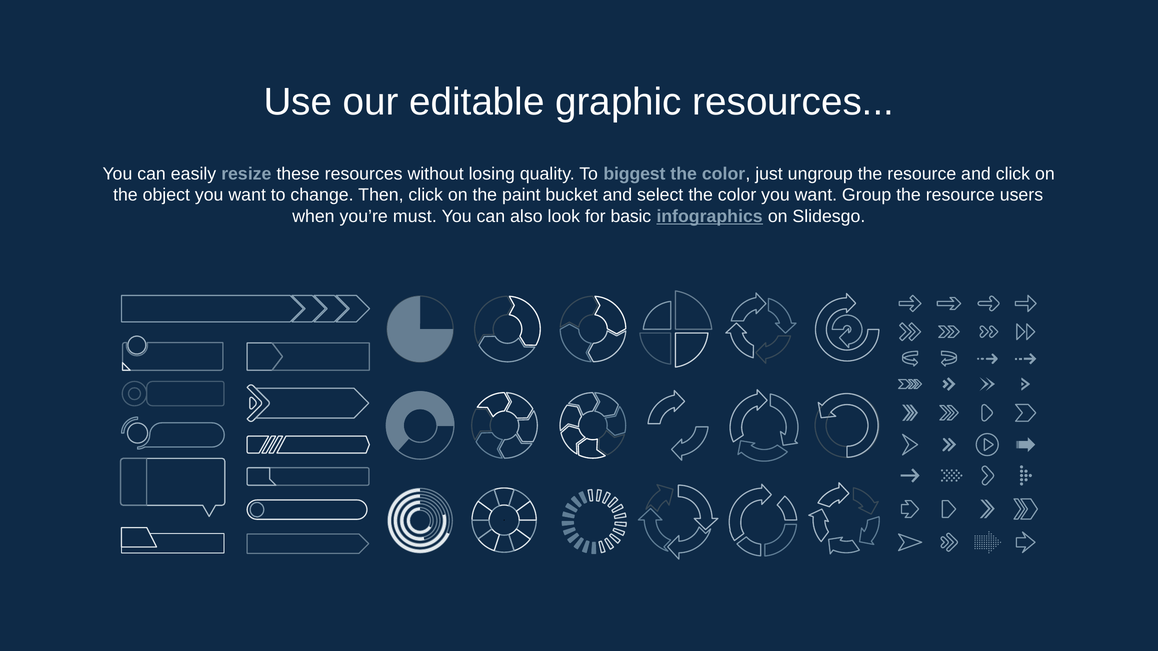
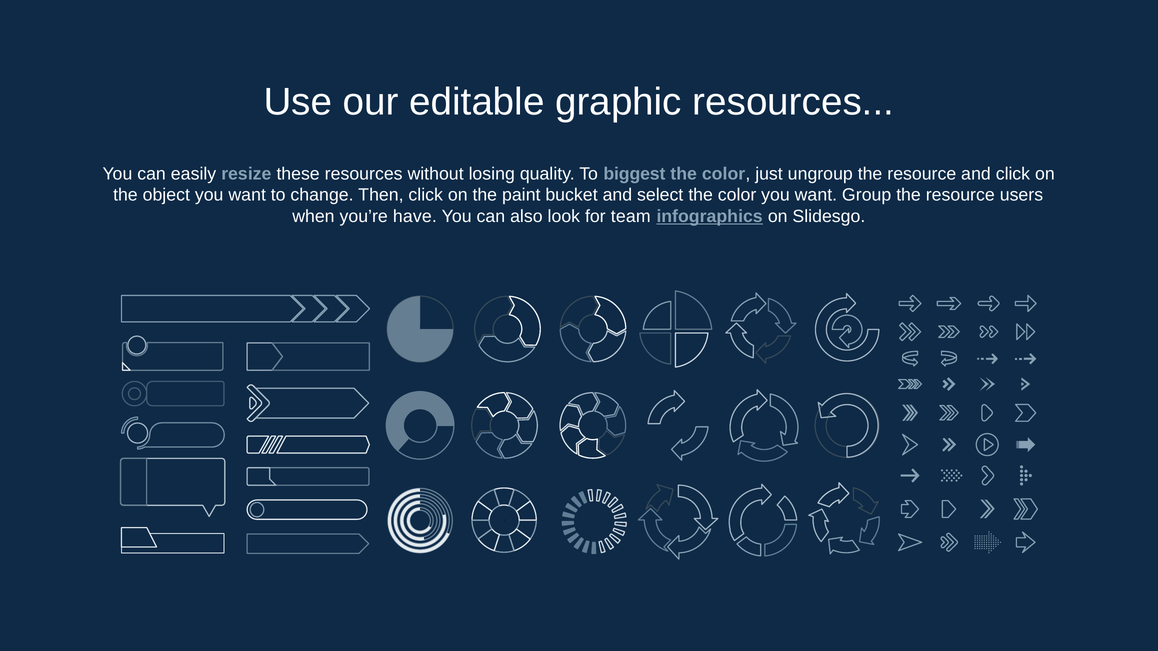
must: must -> have
basic: basic -> team
